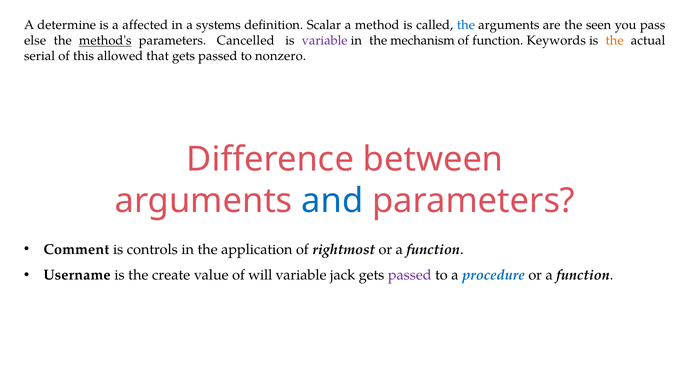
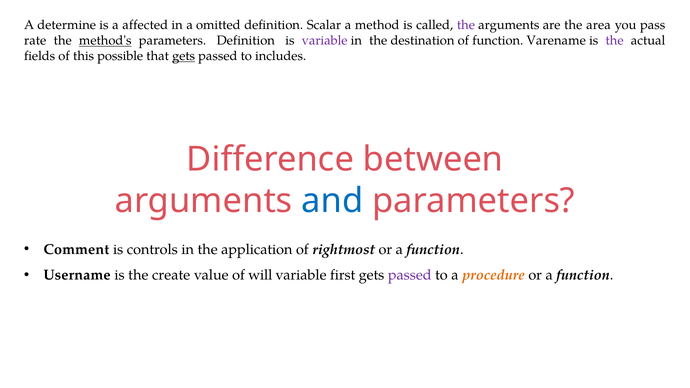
systems: systems -> omitted
the at (466, 25) colour: blue -> purple
seen: seen -> area
else: else -> rate
parameters Cancelled: Cancelled -> Definition
mechanism: mechanism -> destination
Keywords: Keywords -> Varename
the at (615, 41) colour: orange -> purple
serial: serial -> fields
allowed: allowed -> possible
gets at (184, 56) underline: none -> present
nonzero: nonzero -> includes
jack: jack -> first
procedure colour: blue -> orange
